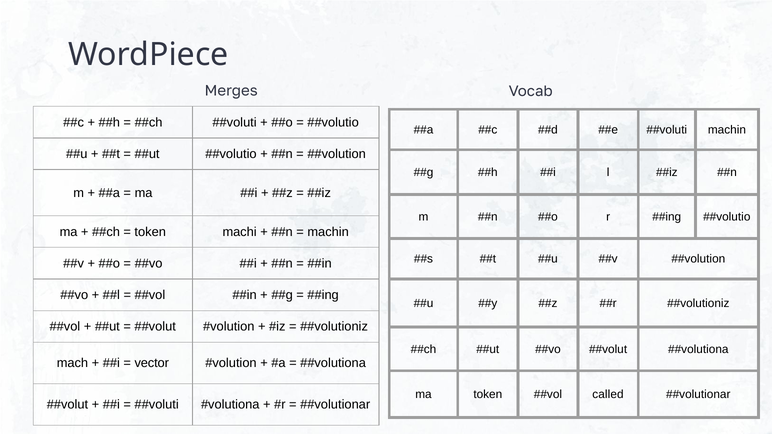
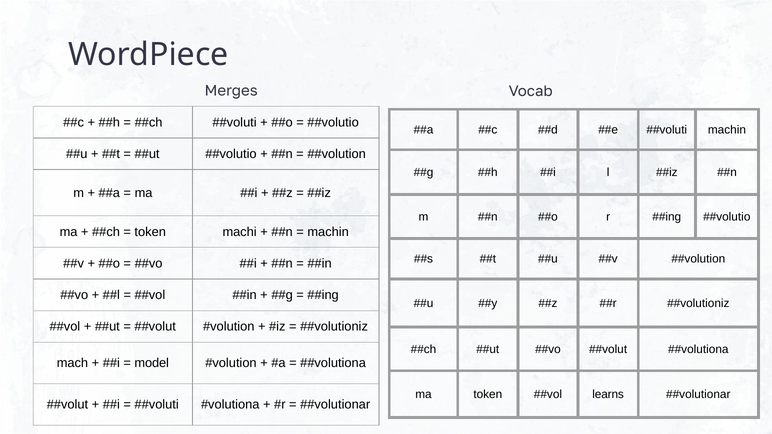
vector: vector -> model
called: called -> learns
